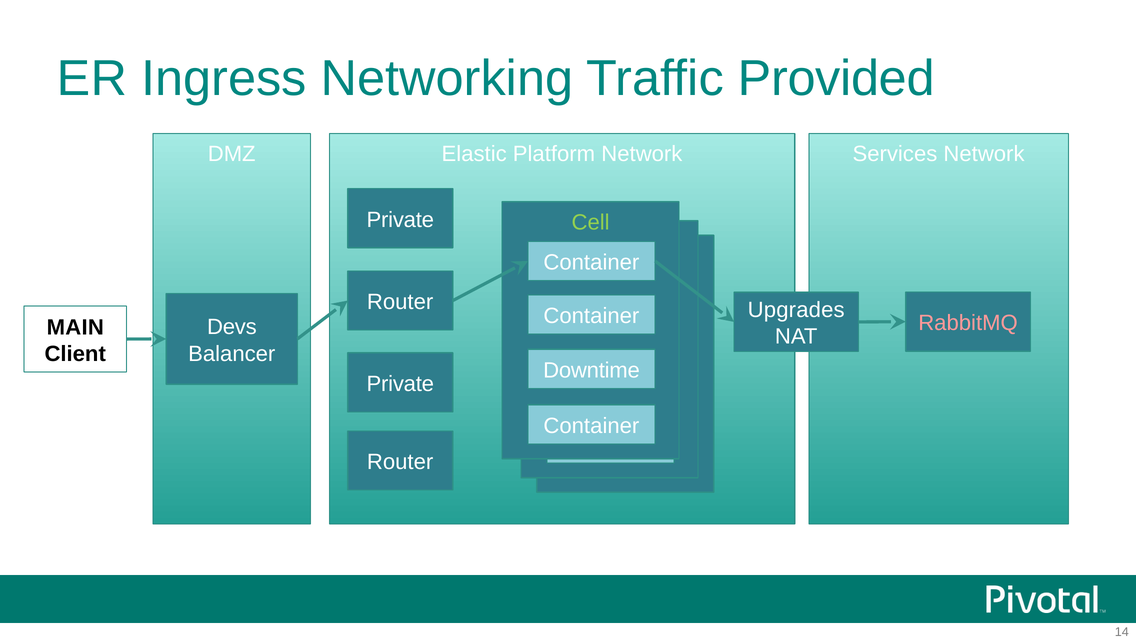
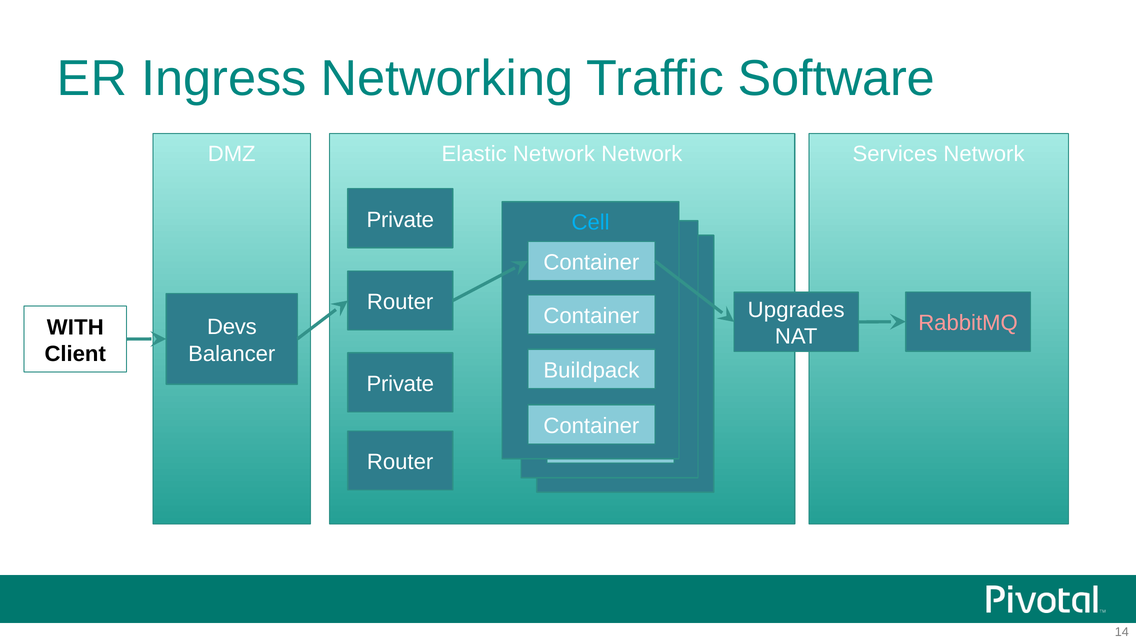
Provided: Provided -> Software
Elastic Platform: Platform -> Network
Cell at (591, 222) colour: light green -> light blue
MAIN: MAIN -> WITH
Downtime: Downtime -> Buildpack
